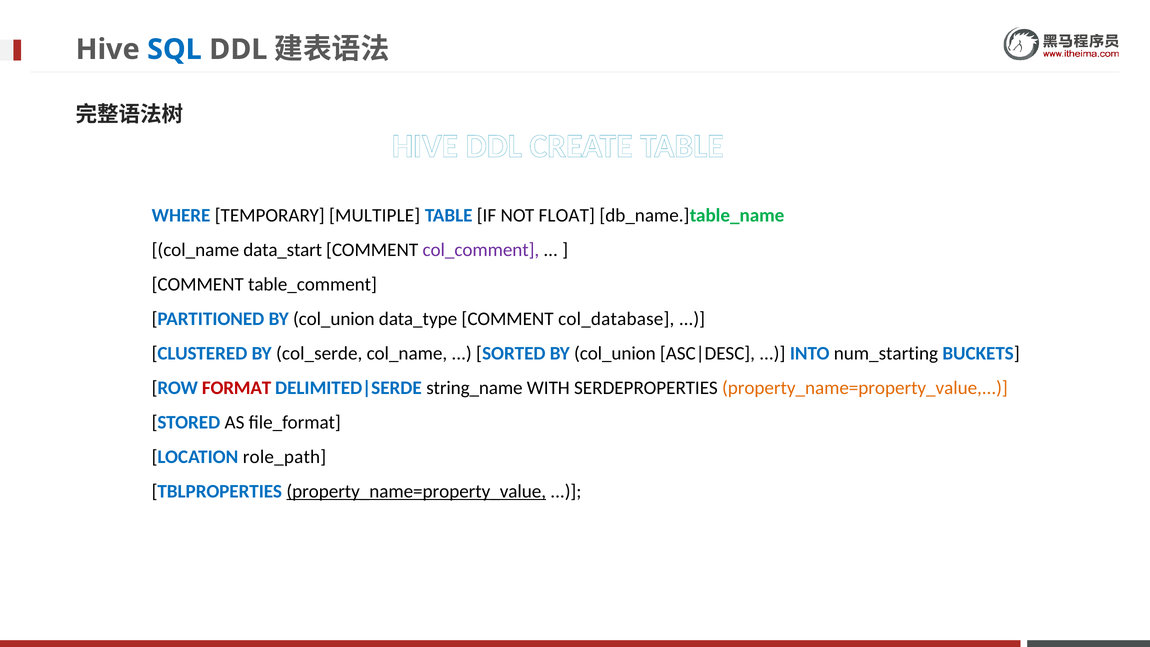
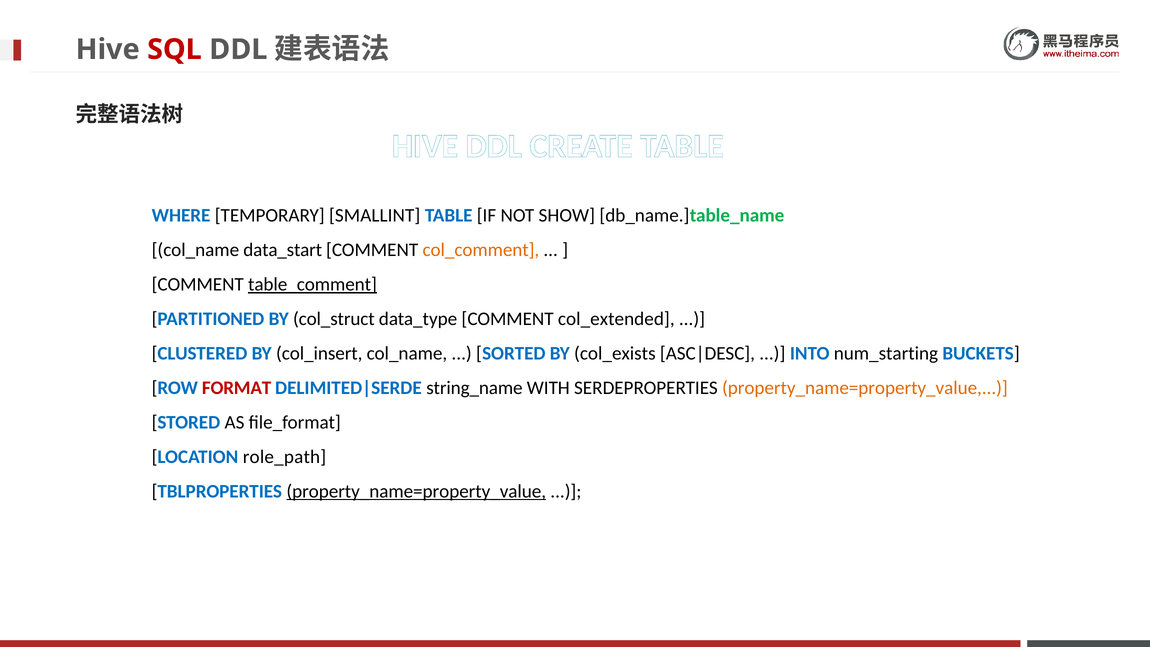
SQL colour: blue -> red
MULTIPLE: MULTIPLE -> SMALLINT
FLOAT: FLOAT -> SHOW
col_comment colour: purple -> orange
table_comment underline: none -> present
PARTITIONED BY col_union: col_union -> col_struct
col_database: col_database -> col_extended
col_serde: col_serde -> col_insert
SORTED BY col_union: col_union -> col_exists
